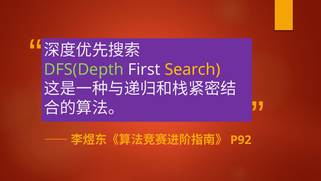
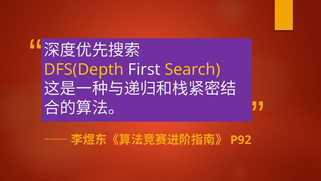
DFS(Depth colour: light green -> yellow
